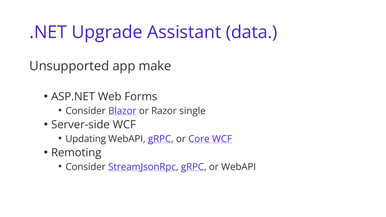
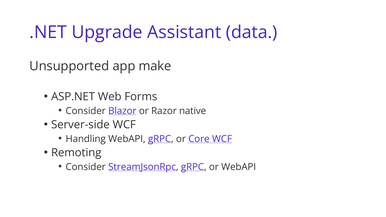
single: single -> native
Updating: Updating -> Handling
